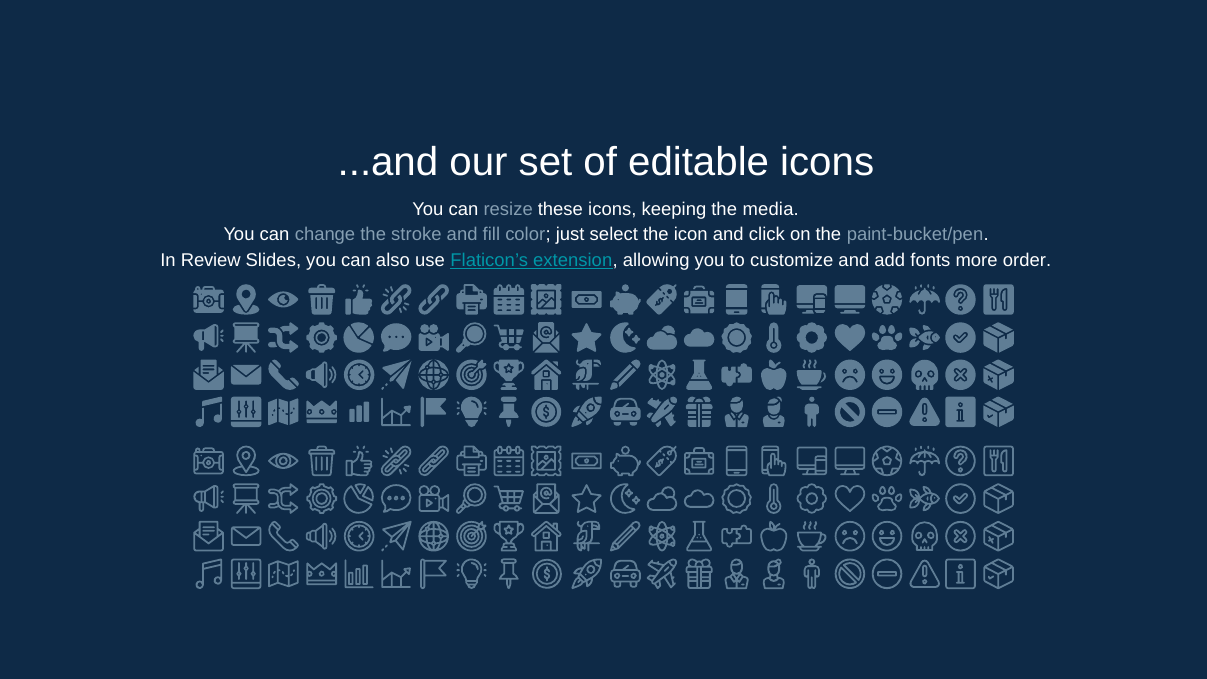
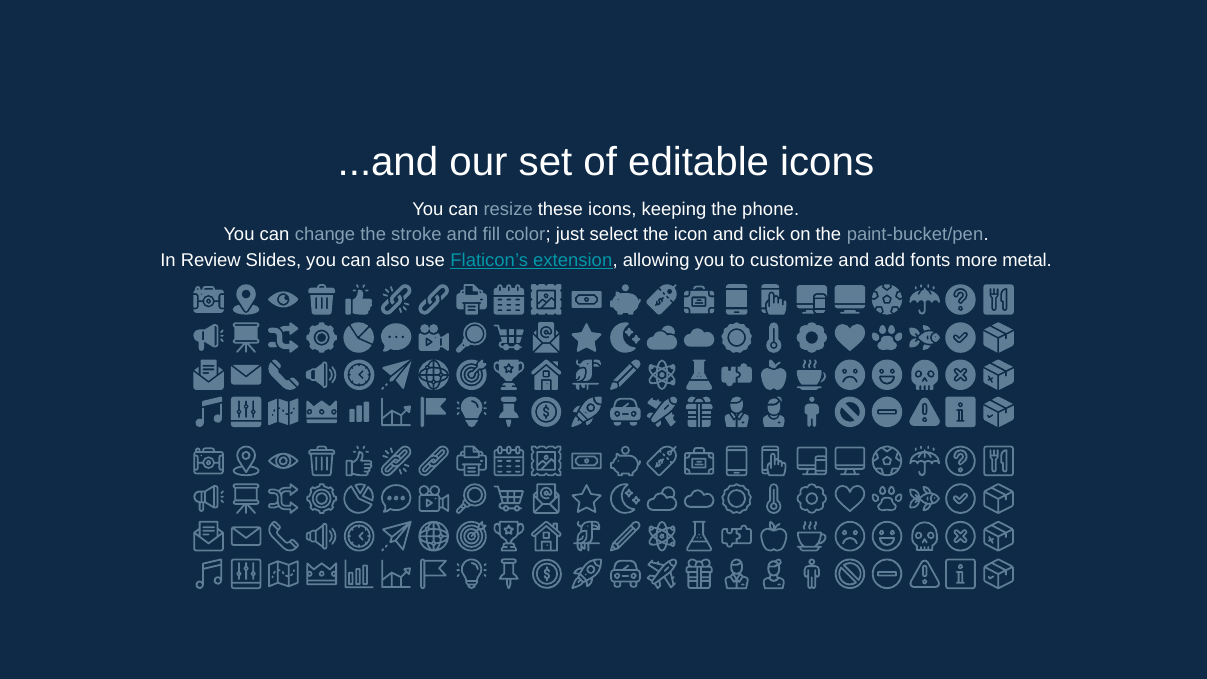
media: media -> phone
order: order -> metal
